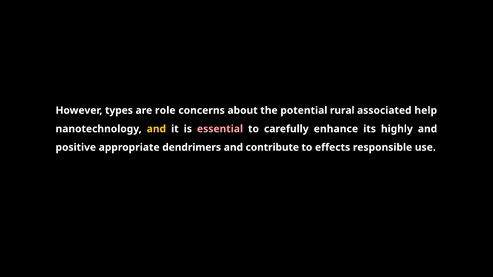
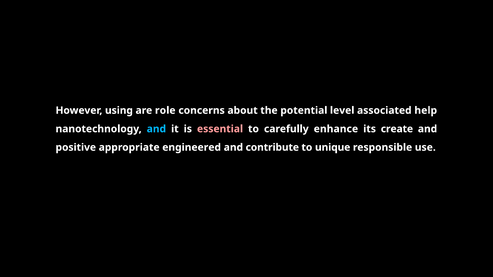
types: types -> using
rural: rural -> level
and at (156, 129) colour: yellow -> light blue
highly: highly -> create
dendrimers: dendrimers -> engineered
effects: effects -> unique
